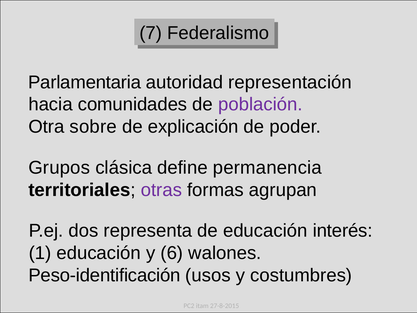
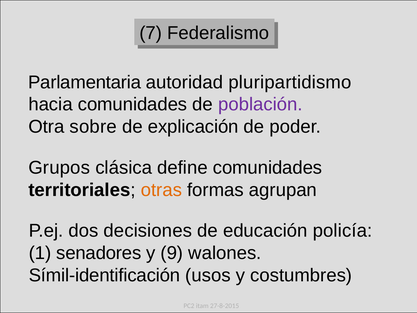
representación: representación -> pluripartidismo
define permanencia: permanencia -> comunidades
otras colour: purple -> orange
representa: representa -> decisiones
interés: interés -> policía
1 educación: educación -> senadores
6: 6 -> 9
Peso-identificación: Peso-identificación -> Símil-identificación
